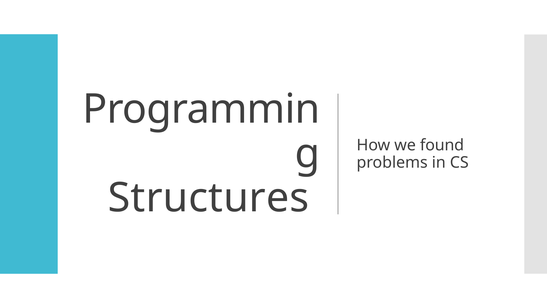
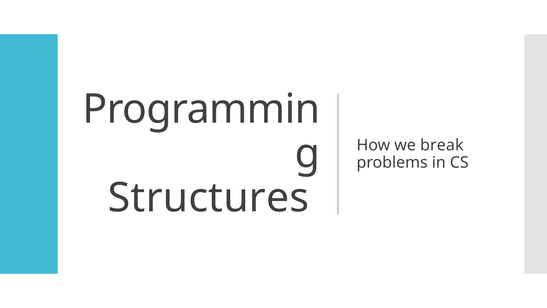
found: found -> break
